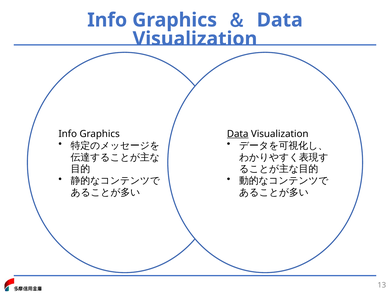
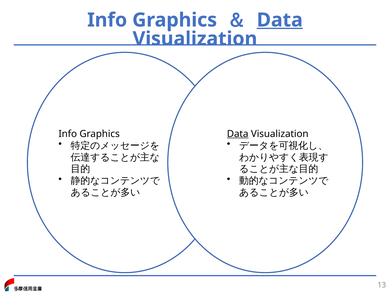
Data at (280, 20) underline: none -> present
